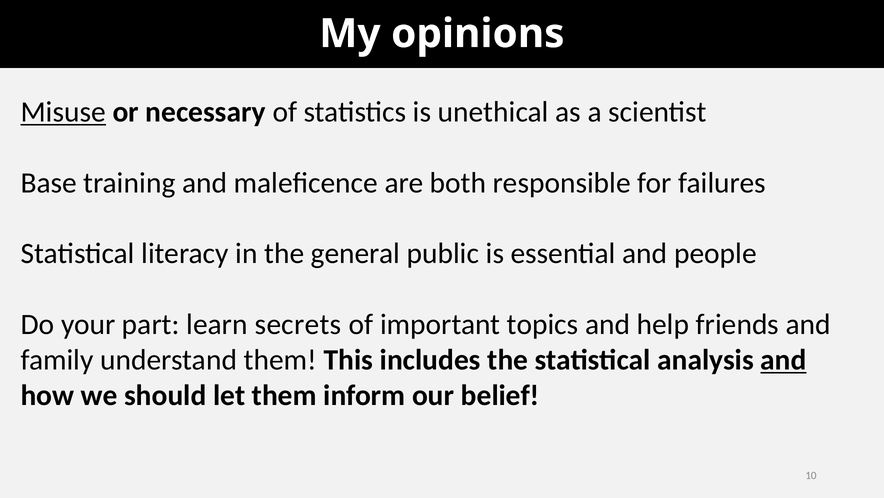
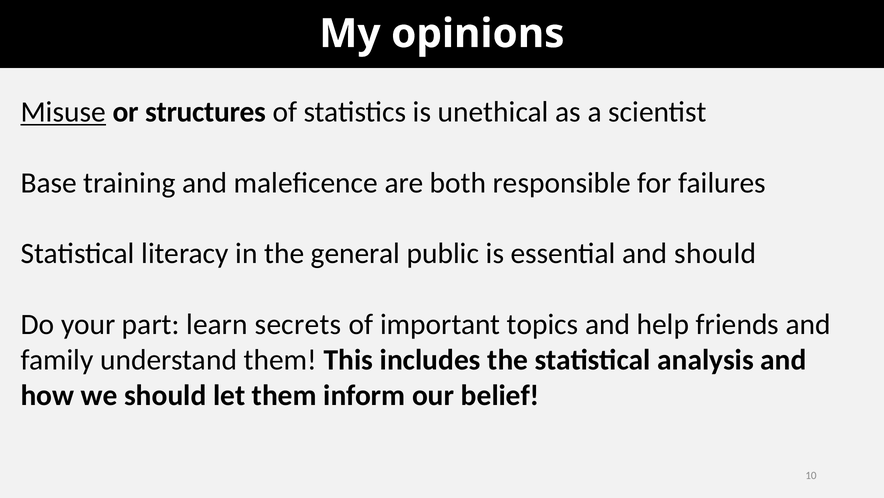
necessary: necessary -> structures
and people: people -> should
and at (784, 359) underline: present -> none
